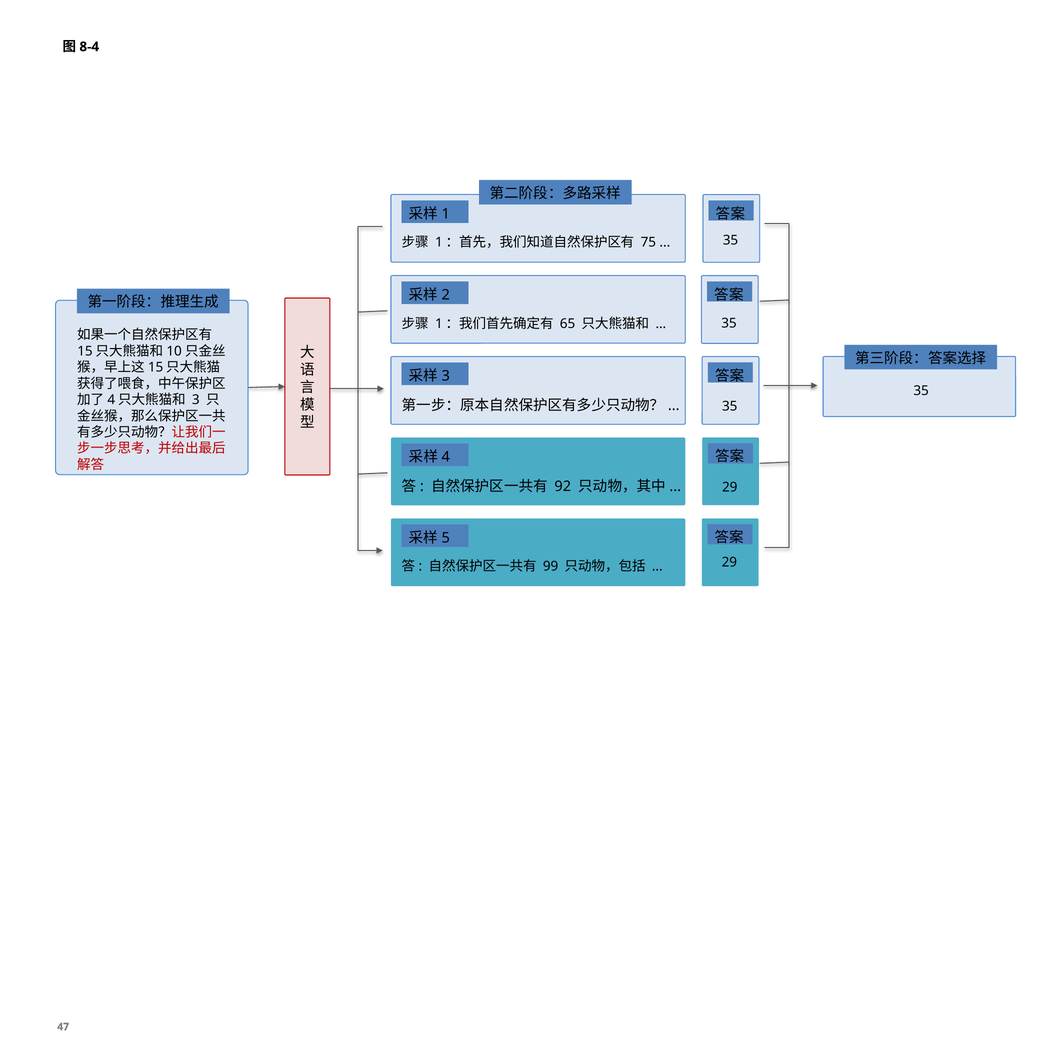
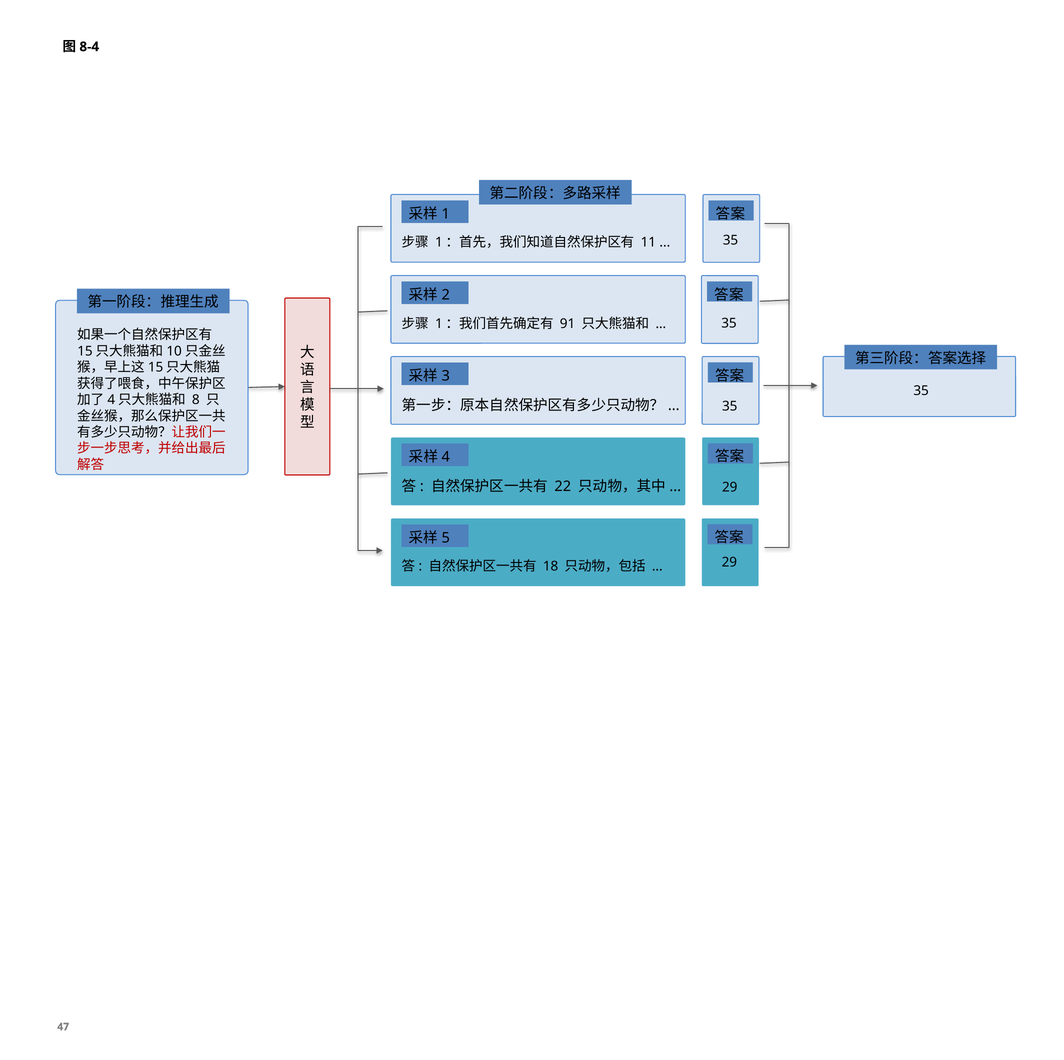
75: 75 -> 11
65: 65 -> 91
3: 3 -> 8
92: 92 -> 22
99: 99 -> 18
